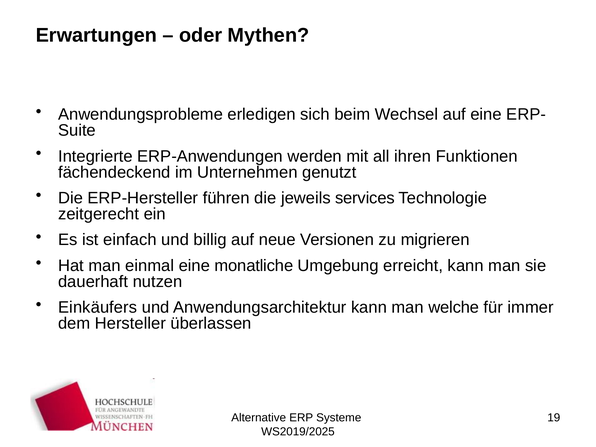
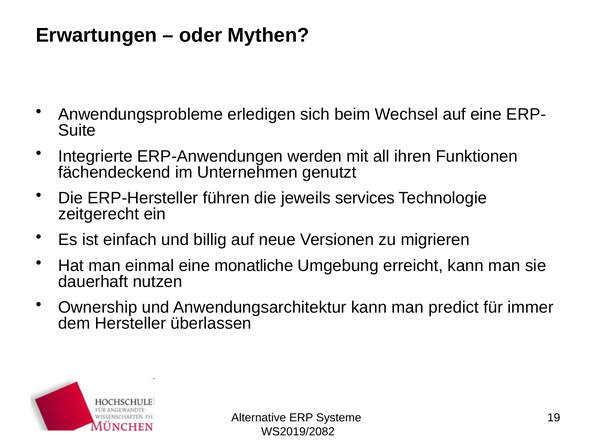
Einkäufers: Einkäufers -> Ownership
welche: welche -> predict
WS2019/2025: WS2019/2025 -> WS2019/2082
